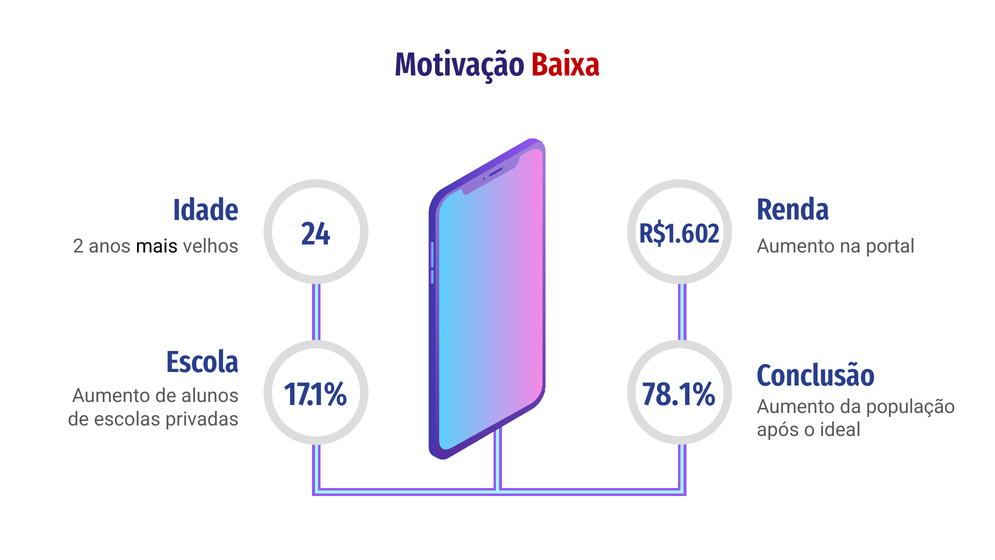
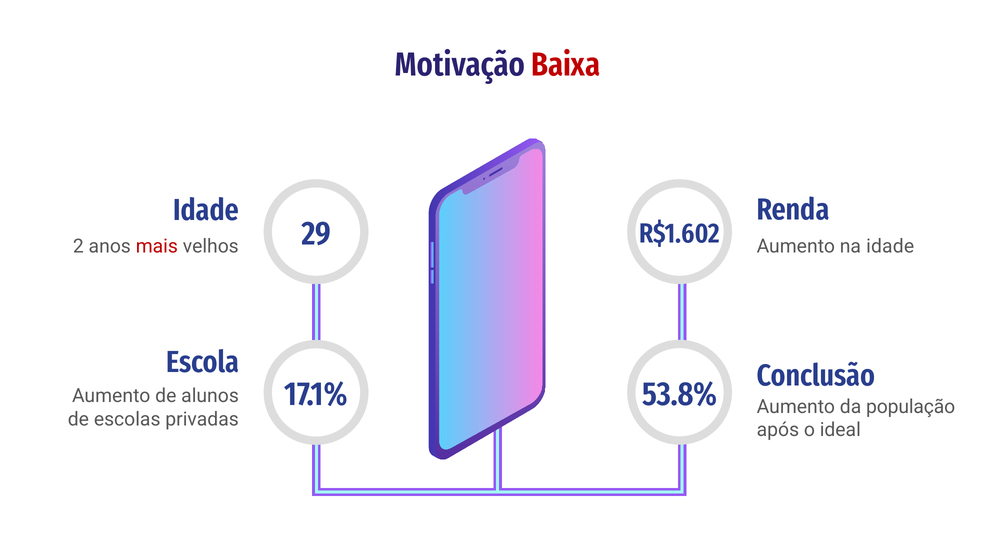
na portal: portal -> idade
mais colour: black -> red
24: 24 -> 29
78.1%: 78.1% -> 53.8%
